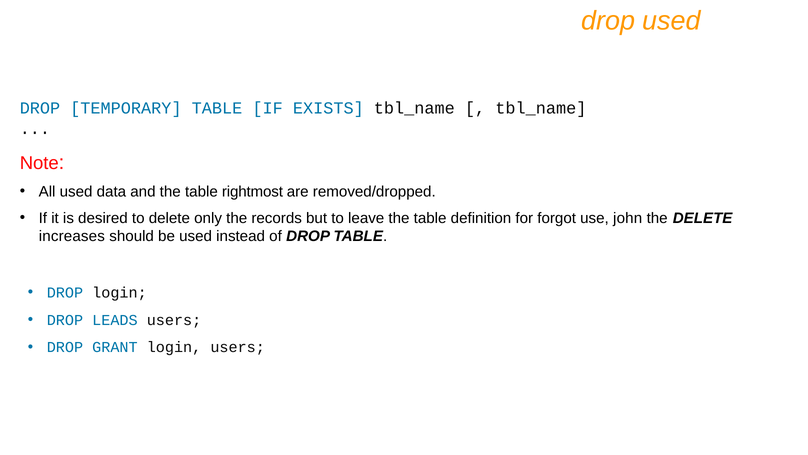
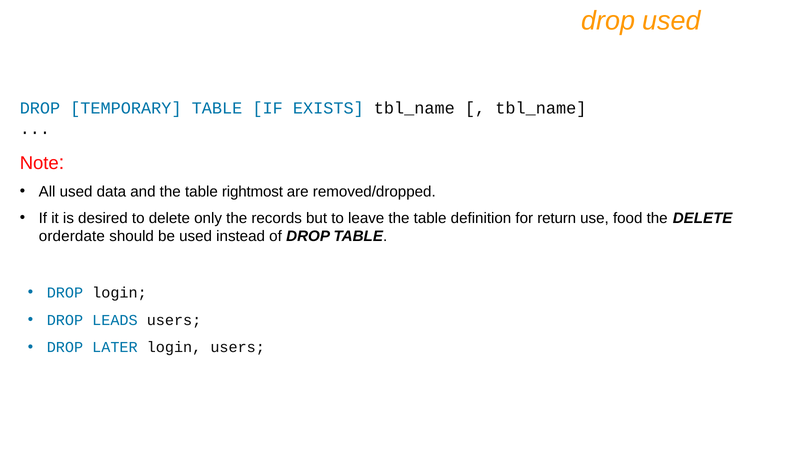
forgot: forgot -> return
john: john -> food
increases: increases -> orderdate
GRANT: GRANT -> LATER
